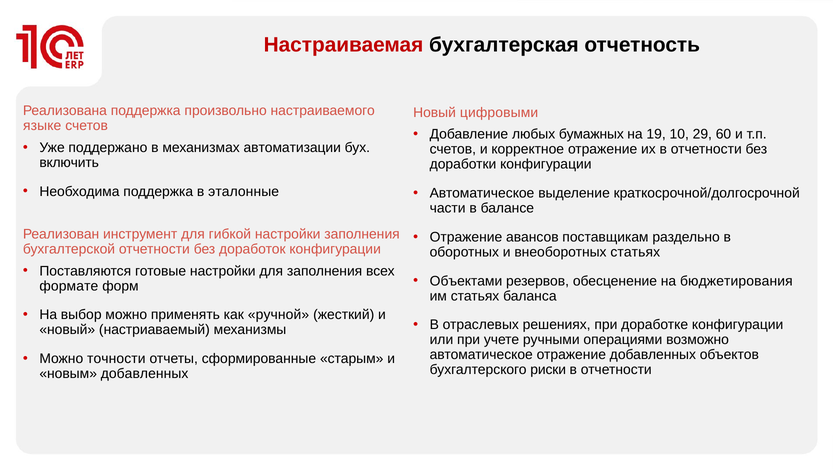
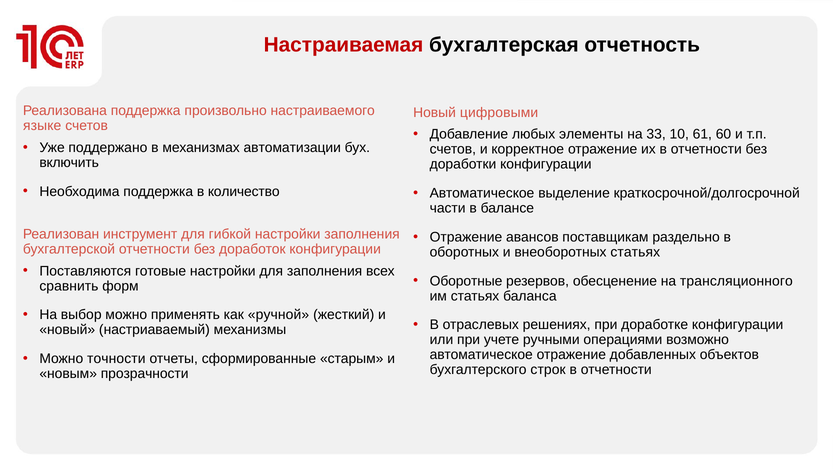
бумажных: бумажных -> элементы
19: 19 -> 33
29: 29 -> 61
эталонные: эталонные -> количество
Объектами: Объектами -> Оборотные
бюджетирования: бюджетирования -> трансляционного
формате: формате -> сравнить
риски: риски -> строк
новым добавленных: добавленных -> прозрачности
